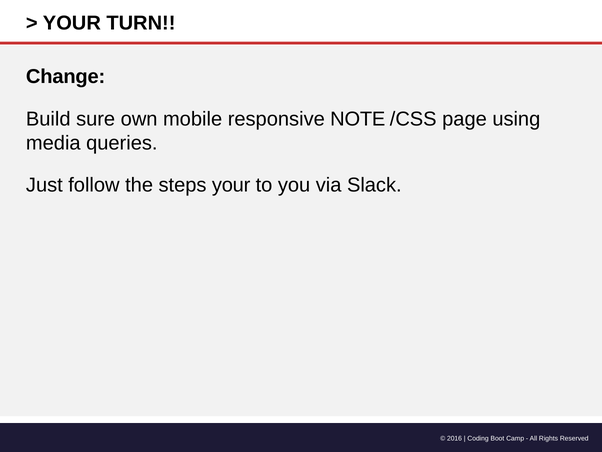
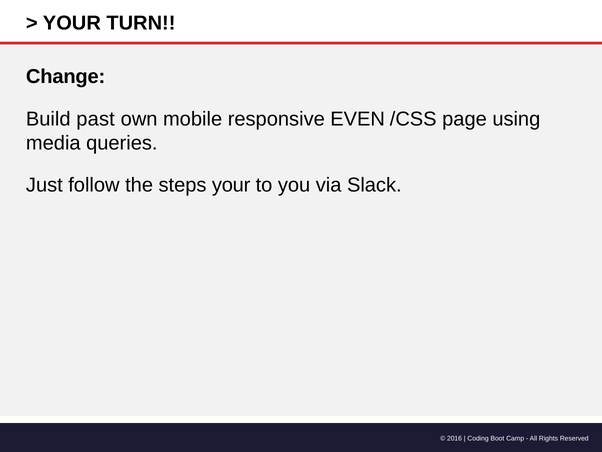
sure: sure -> past
NOTE: NOTE -> EVEN
